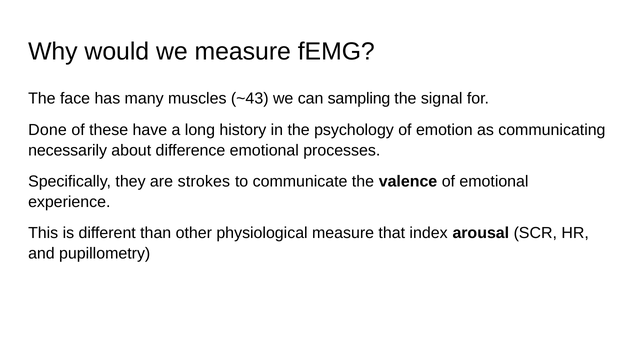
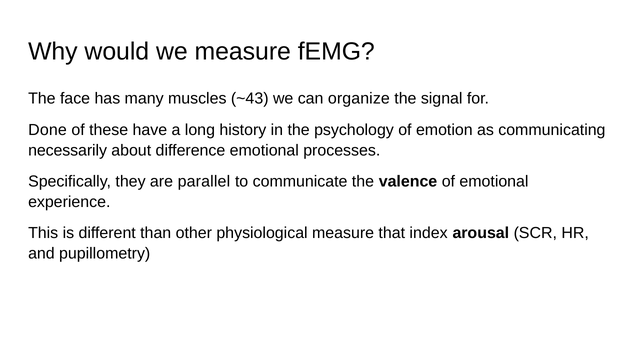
sampling: sampling -> organize
strokes: strokes -> parallel
